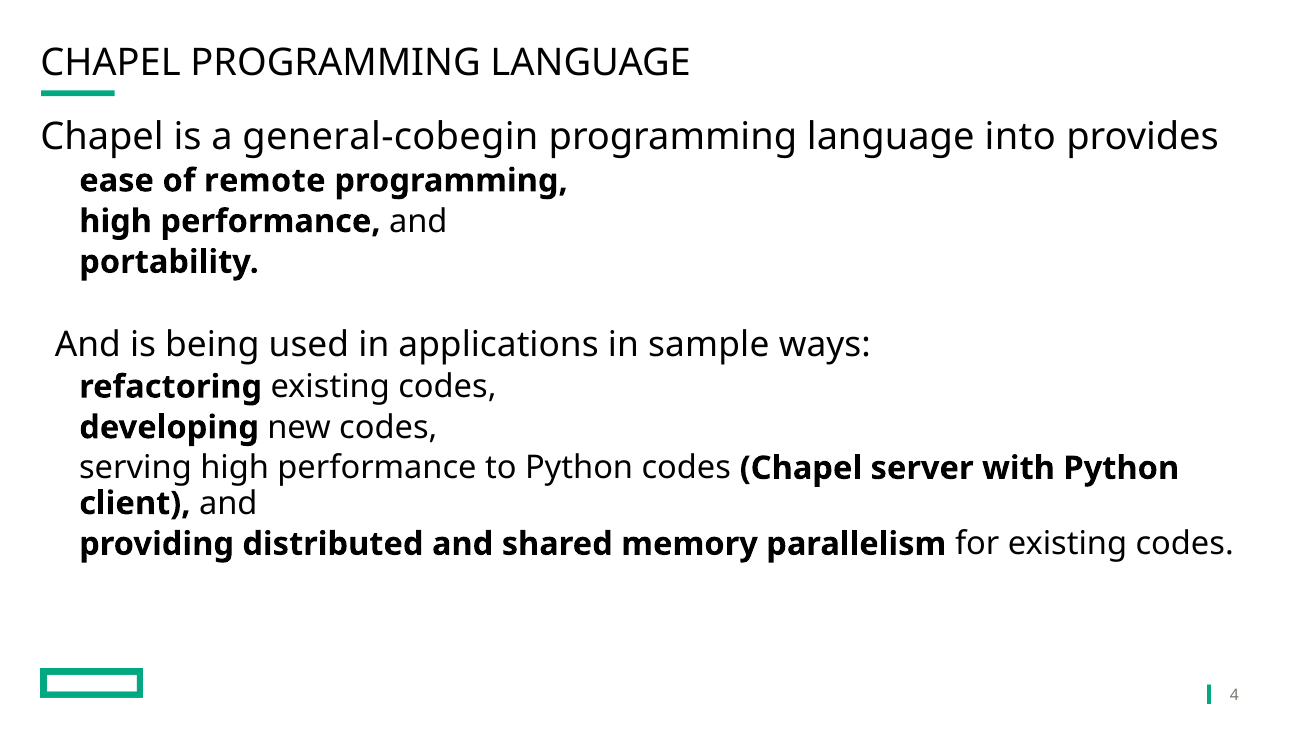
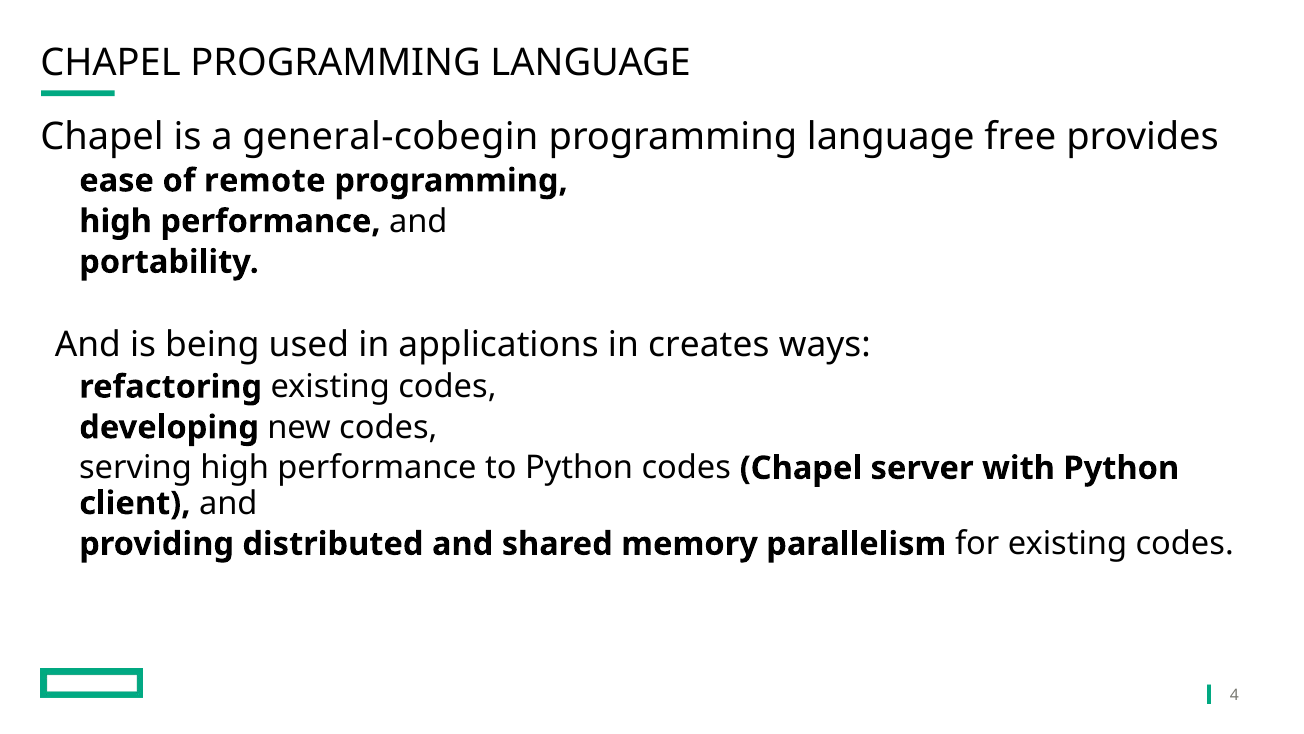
into: into -> free
sample: sample -> creates
